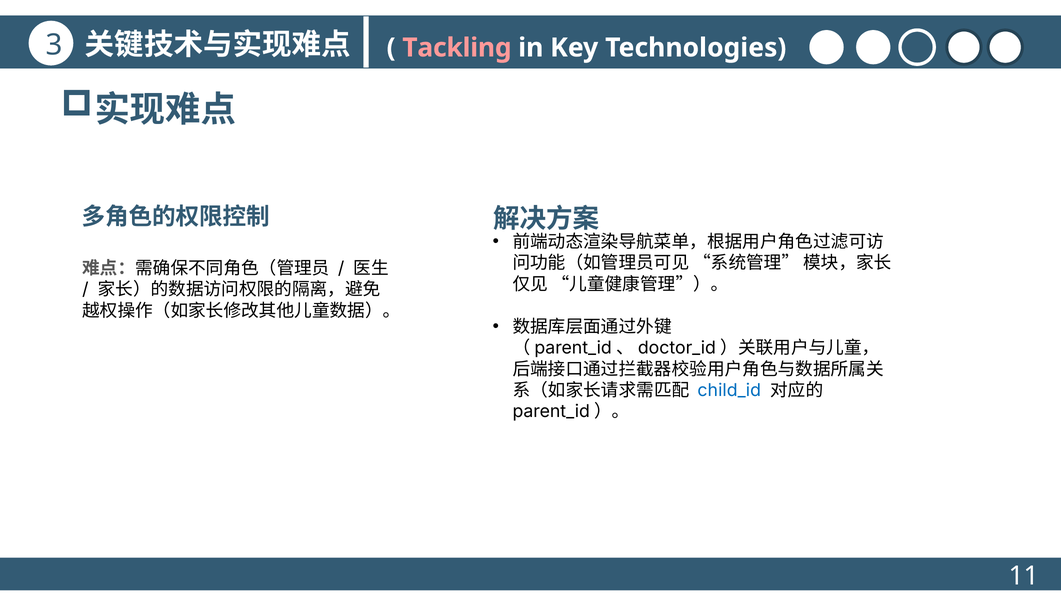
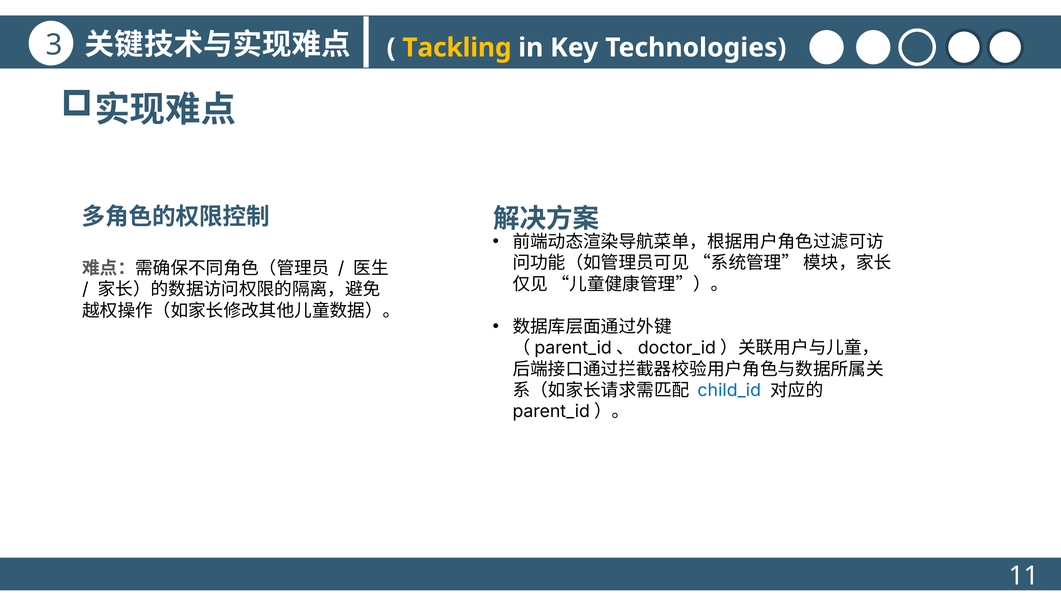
Tackling colour: pink -> yellow
